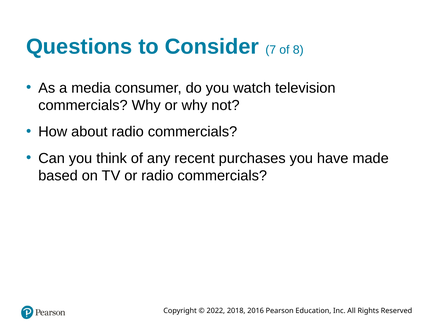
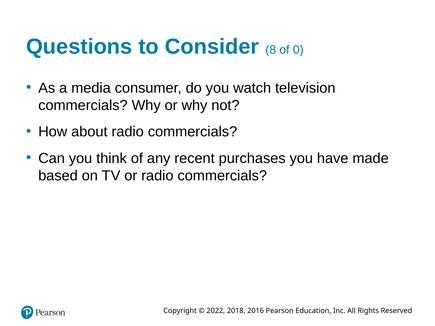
7: 7 -> 8
8: 8 -> 0
